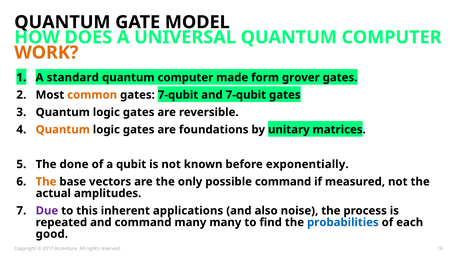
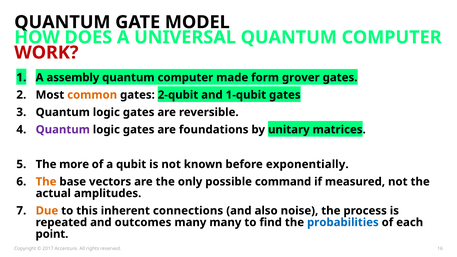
WORK colour: orange -> red
standard: standard -> assembly
gates 7-qubit: 7-qubit -> 2-qubit
and 7-qubit: 7-qubit -> 1-qubit
Quantum at (63, 130) colour: orange -> purple
done: done -> more
Due colour: purple -> orange
applications: applications -> connections
and command: command -> outcomes
good: good -> point
